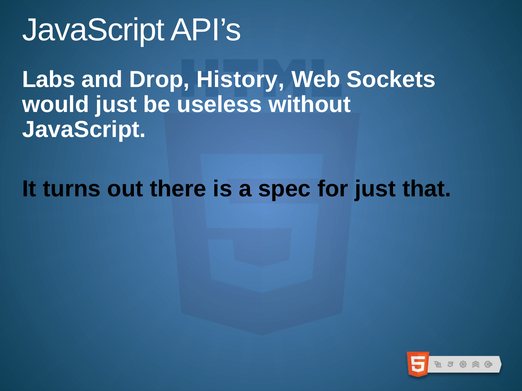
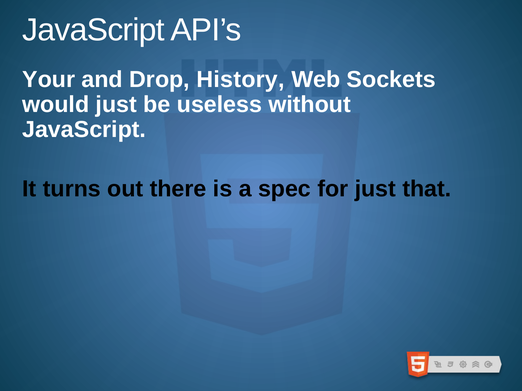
Labs: Labs -> Your
